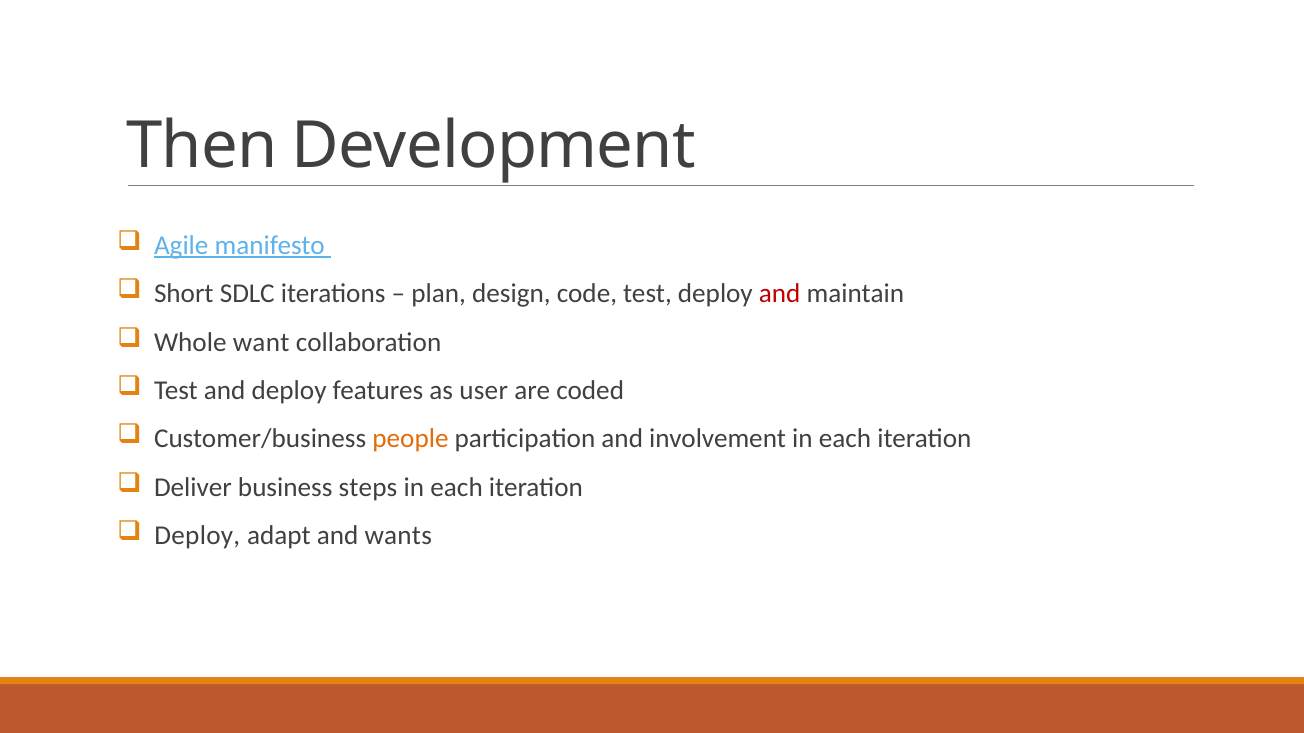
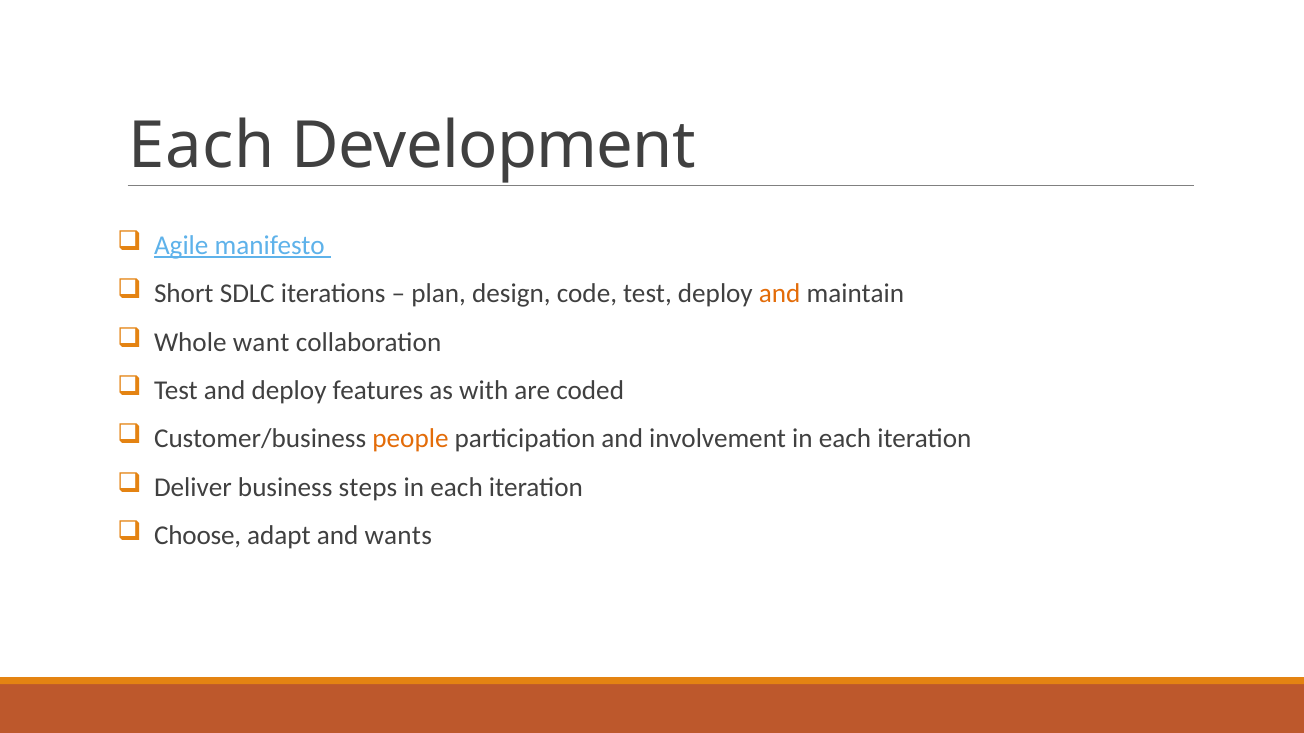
Then at (202, 146): Then -> Each
and at (780, 294) colour: red -> orange
user: user -> with
Deploy at (197, 536): Deploy -> Choose
